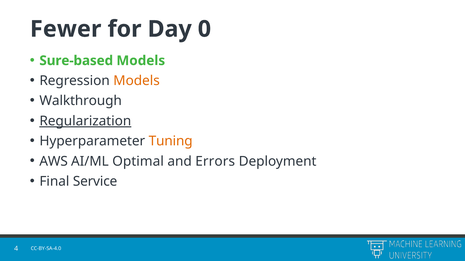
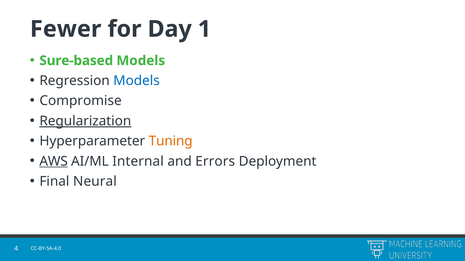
0: 0 -> 1
Models at (137, 81) colour: orange -> blue
Walkthrough: Walkthrough -> Compromise
AWS underline: none -> present
Optimal: Optimal -> Internal
Service: Service -> Neural
